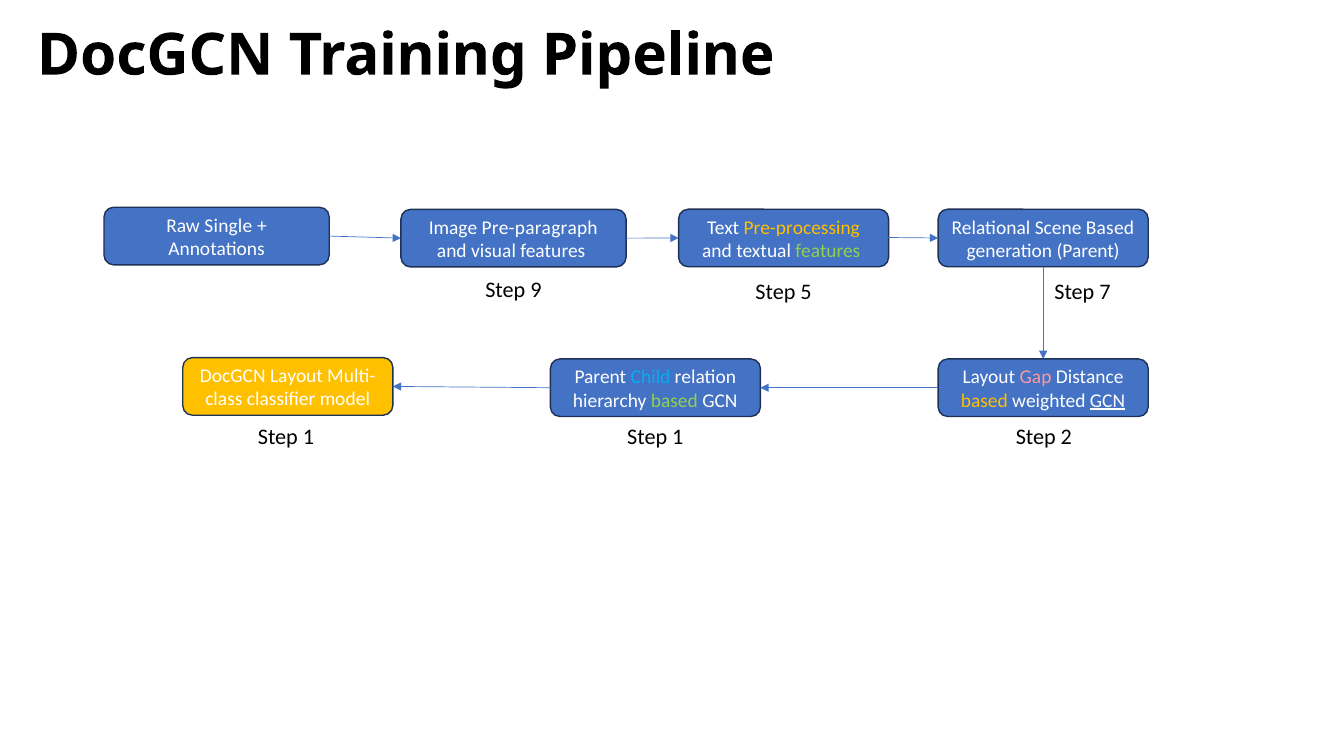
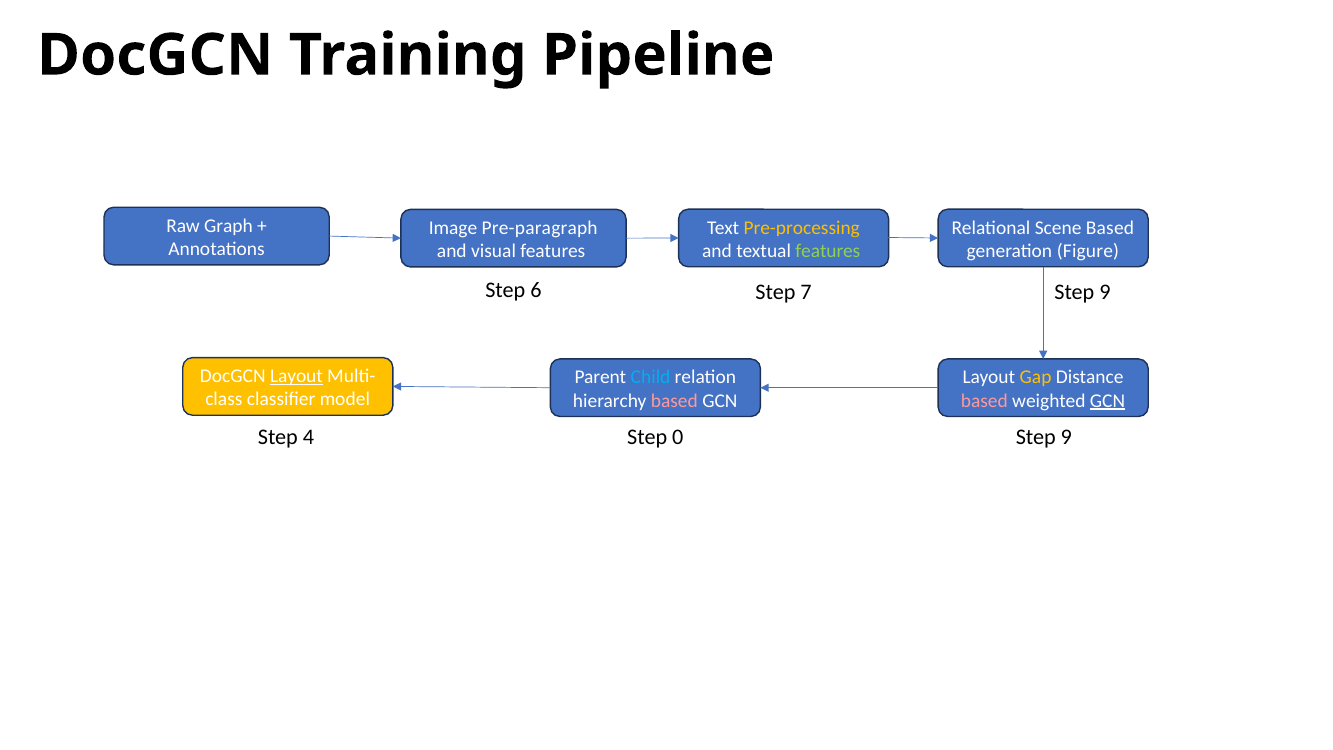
Single: Single -> Graph
generation Parent: Parent -> Figure
9: 9 -> 6
5: 5 -> 7
7 at (1105, 292): 7 -> 9
Layout at (296, 376) underline: none -> present
Gap colour: pink -> yellow
based at (674, 401) colour: light green -> pink
based at (984, 401) colour: yellow -> pink
1 at (308, 437): 1 -> 4
1 at (678, 437): 1 -> 0
2 at (1066, 437): 2 -> 9
